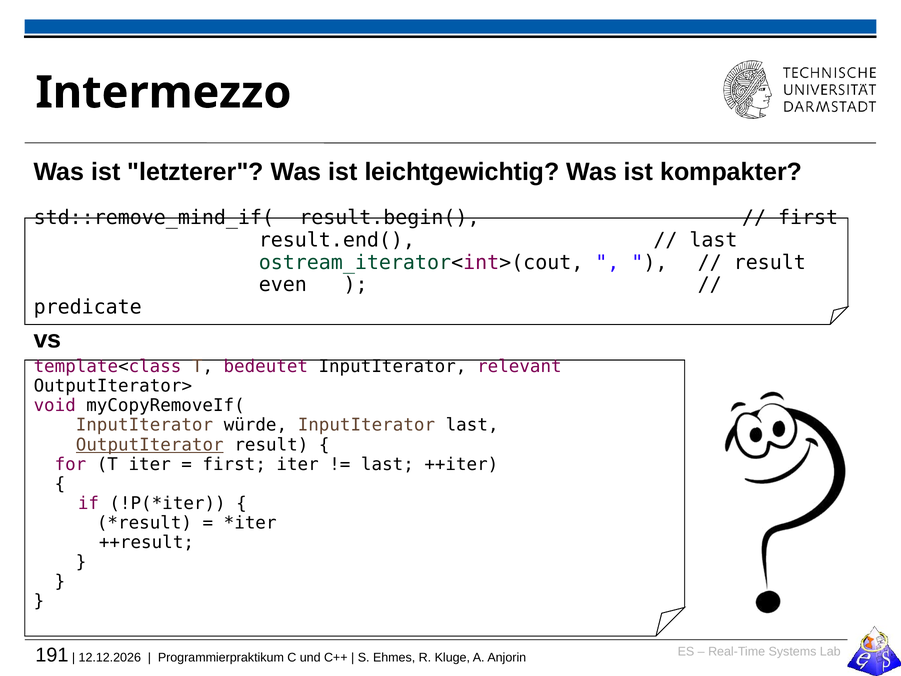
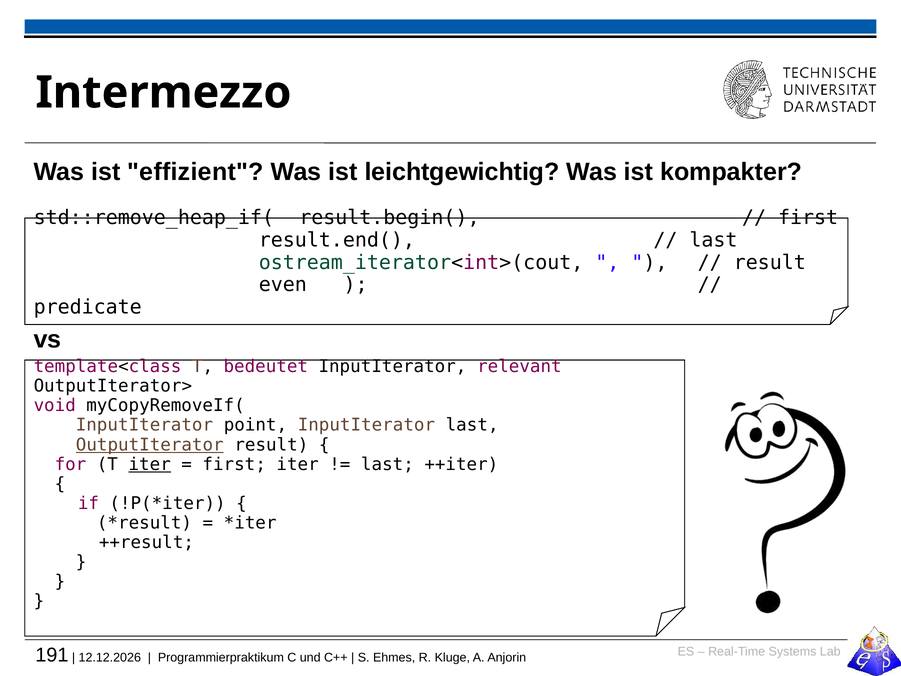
letzterer: letzterer -> effizient
std::remove_mind_if(: std::remove_mind_if( -> std::remove_heap_if(
würde: würde -> point
iter at (150, 464) underline: none -> present
